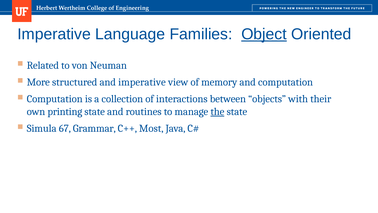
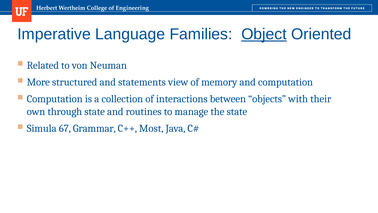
and imperative: imperative -> statements
printing: printing -> through
the underline: present -> none
